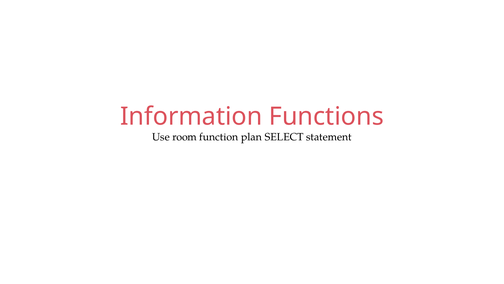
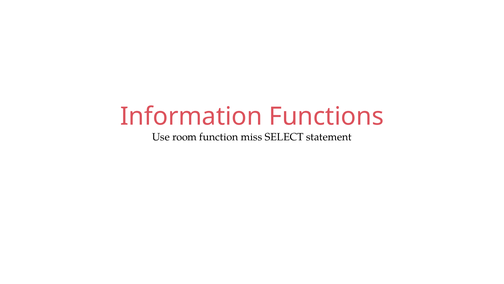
plan: plan -> miss
